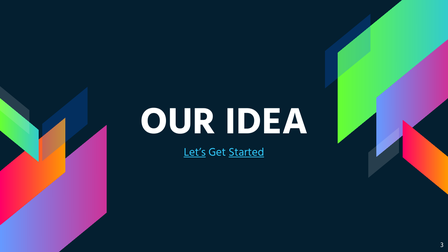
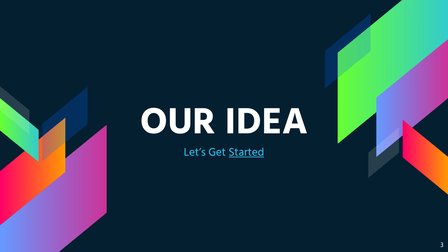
Let’s underline: present -> none
